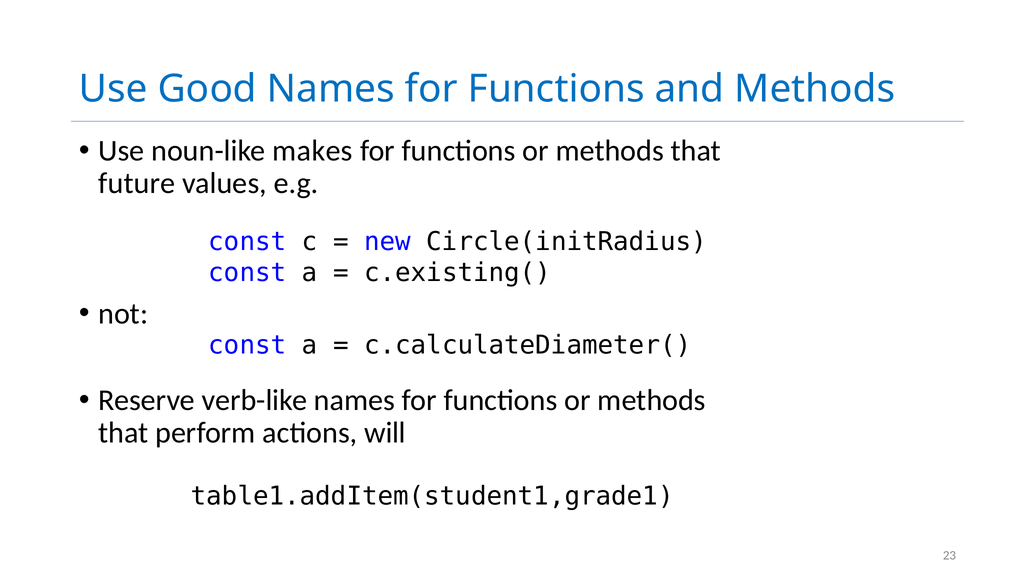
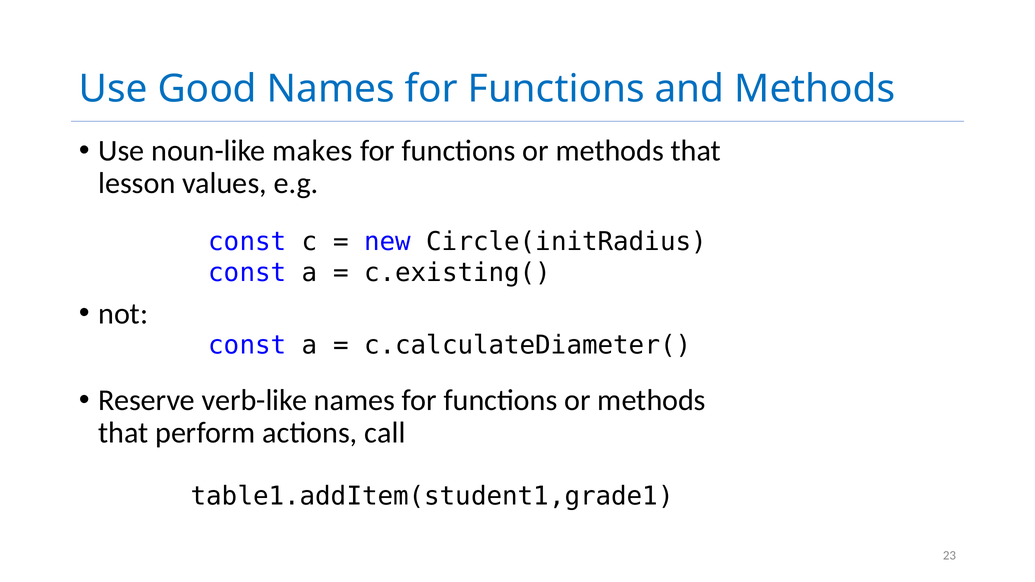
future: future -> lesson
will: will -> call
